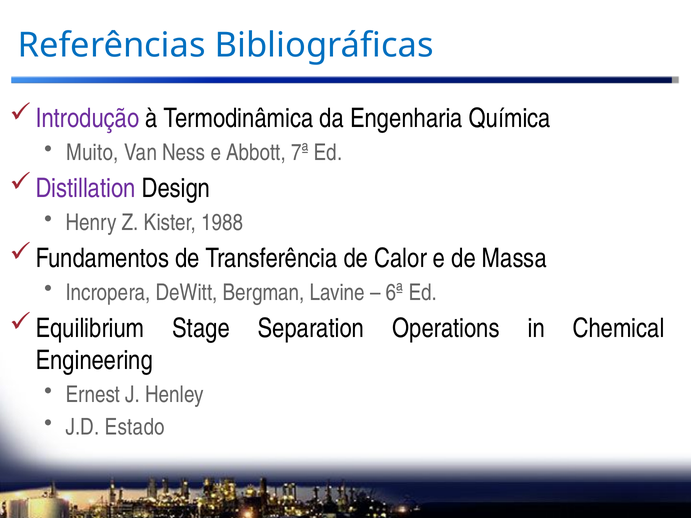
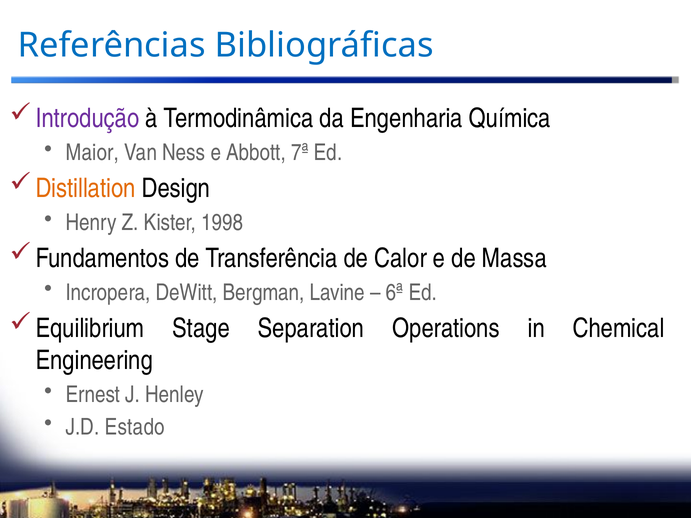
Muito: Muito -> Maior
Distillation colour: purple -> orange
1988: 1988 -> 1998
